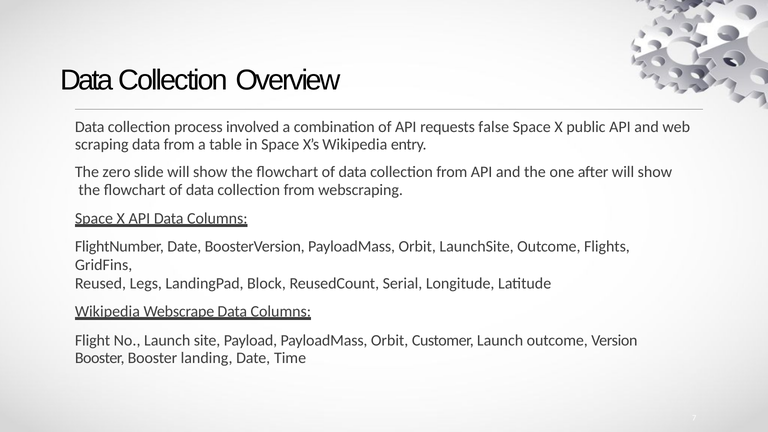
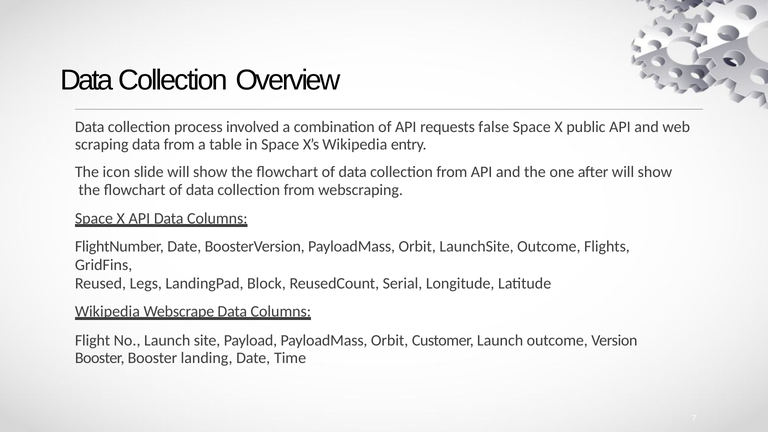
zero: zero -> icon
